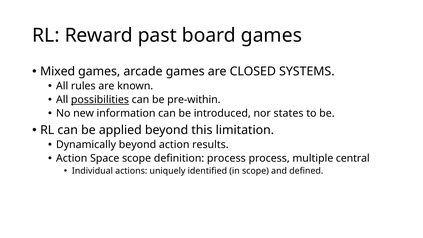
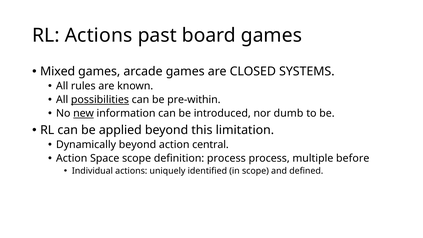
RL Reward: Reward -> Actions
new underline: none -> present
states: states -> dumb
results: results -> central
central: central -> before
